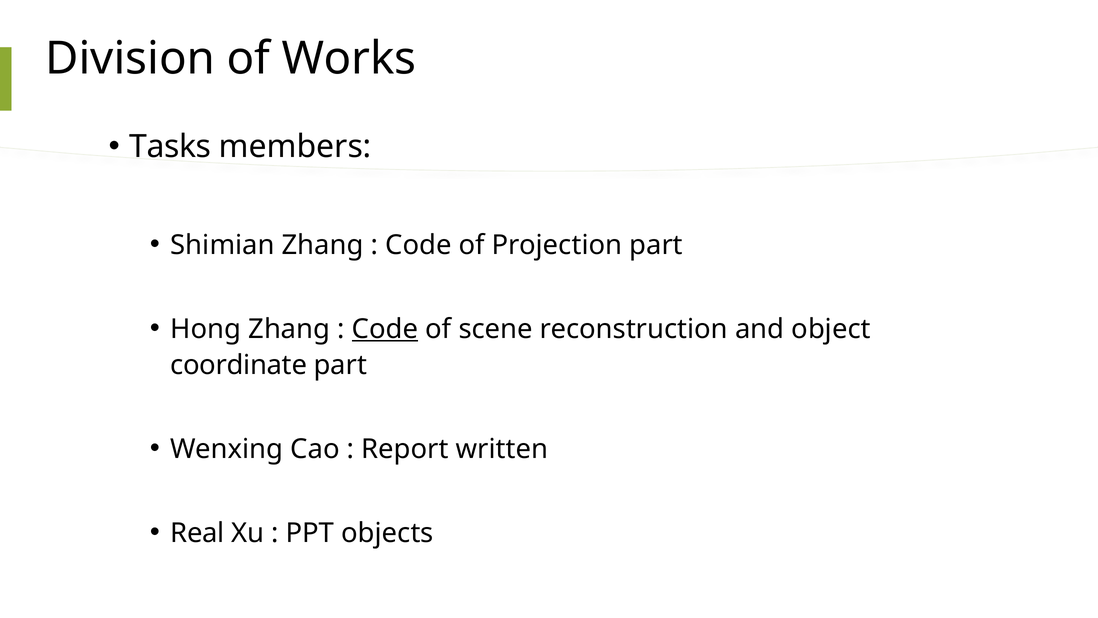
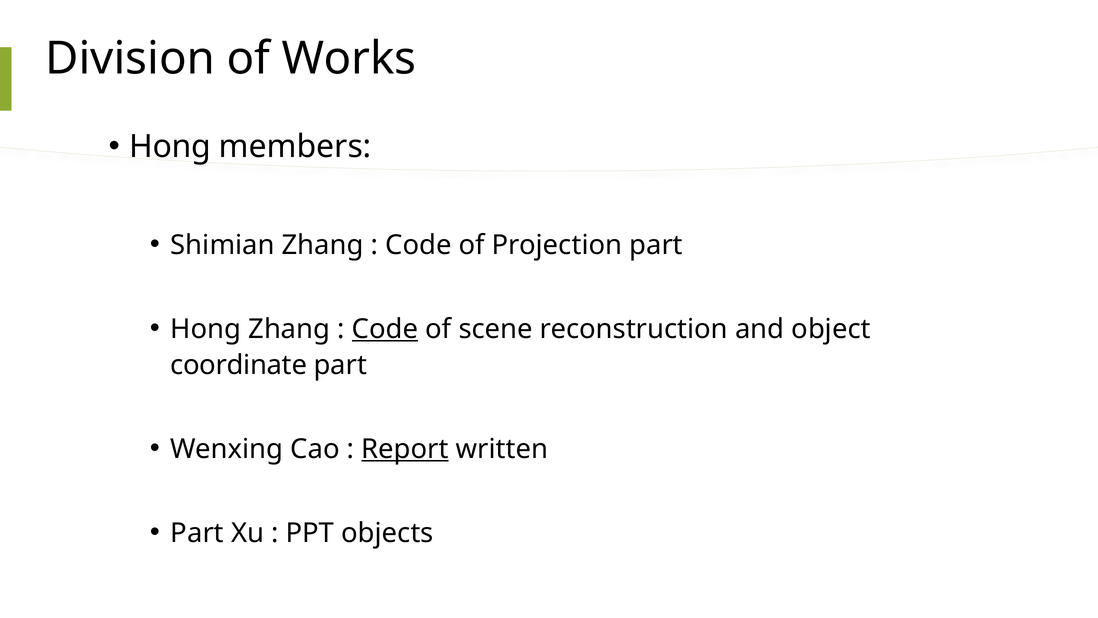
Tasks at (170, 147): Tasks -> Hong
Report underline: none -> present
Real at (197, 533): Real -> Part
